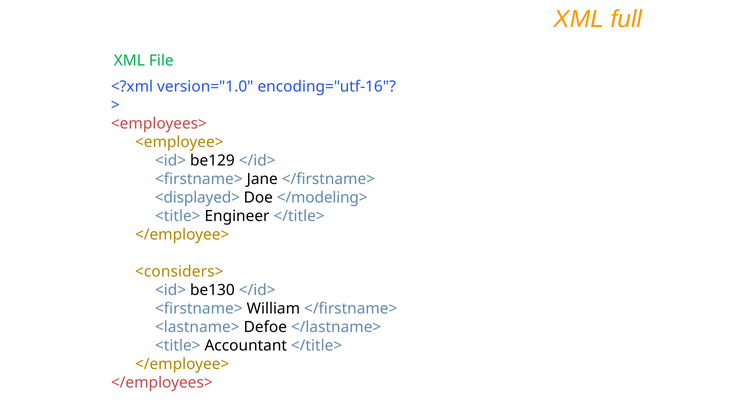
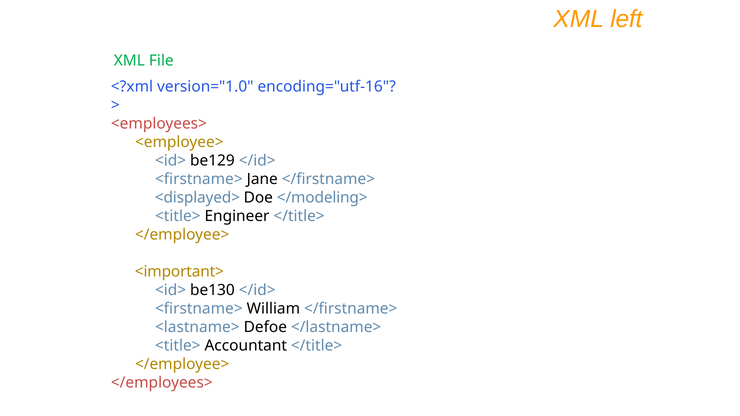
full: full -> left
<considers>: <considers> -> <important>
